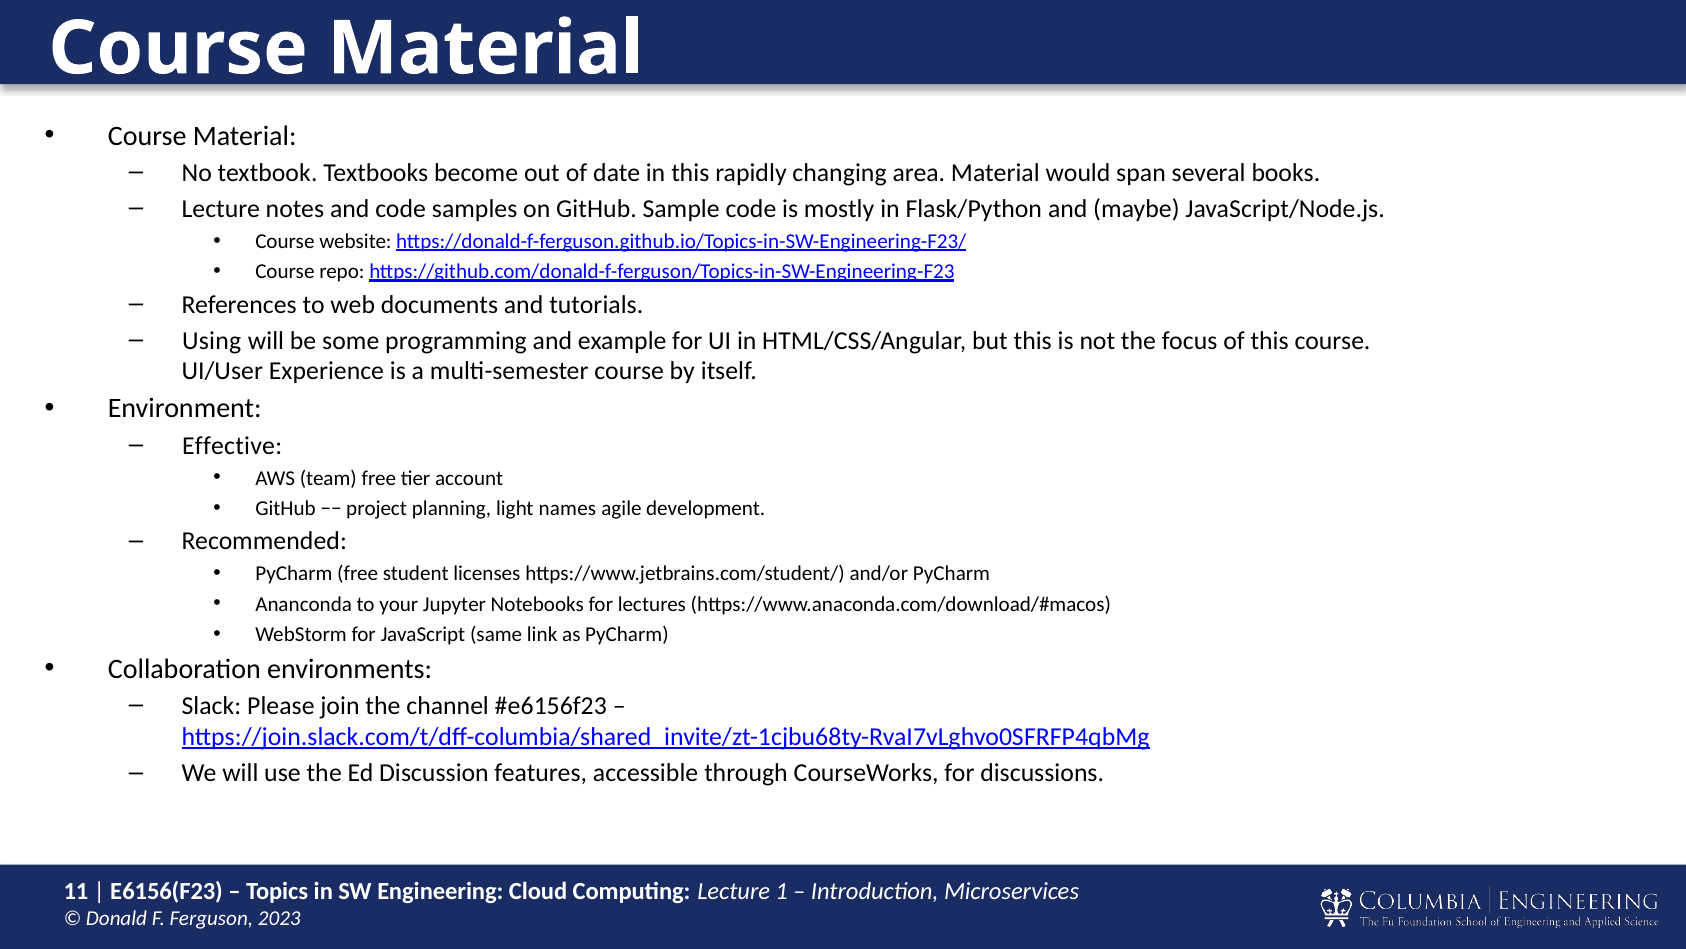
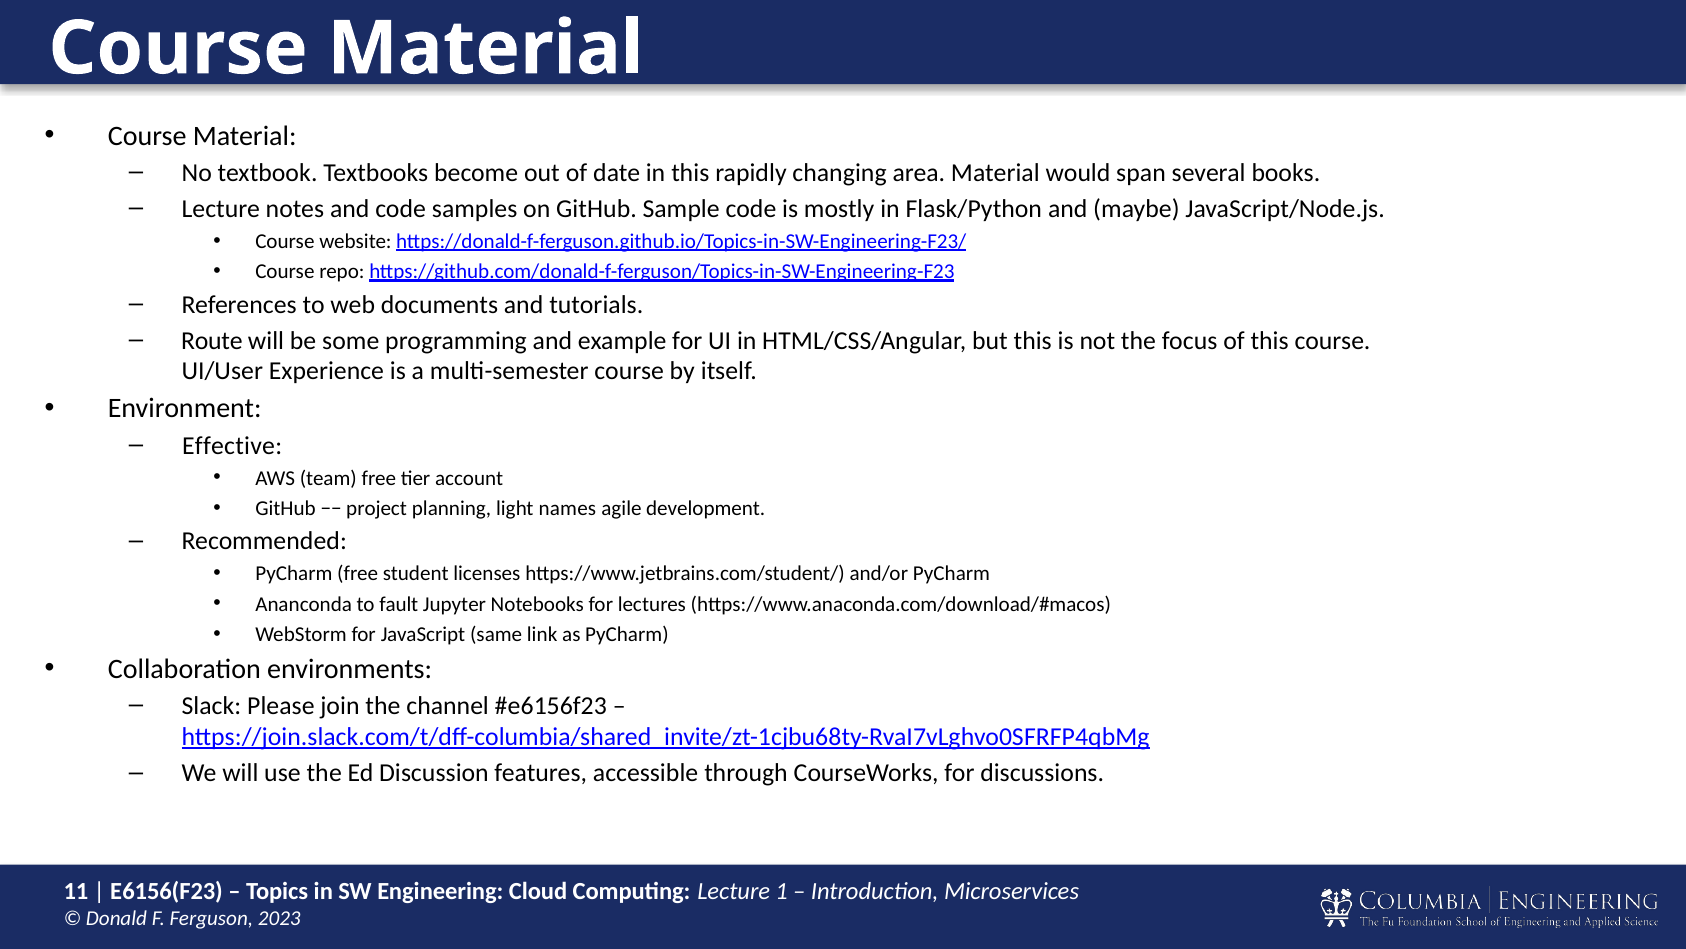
Using: Using -> Route
your: your -> fault
